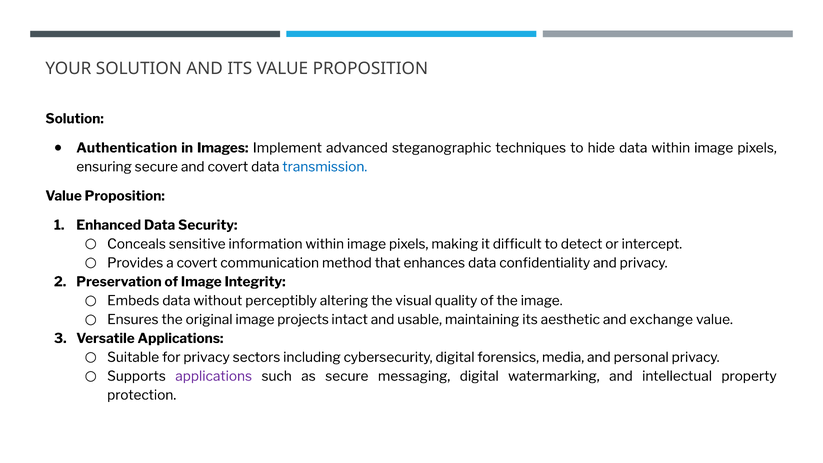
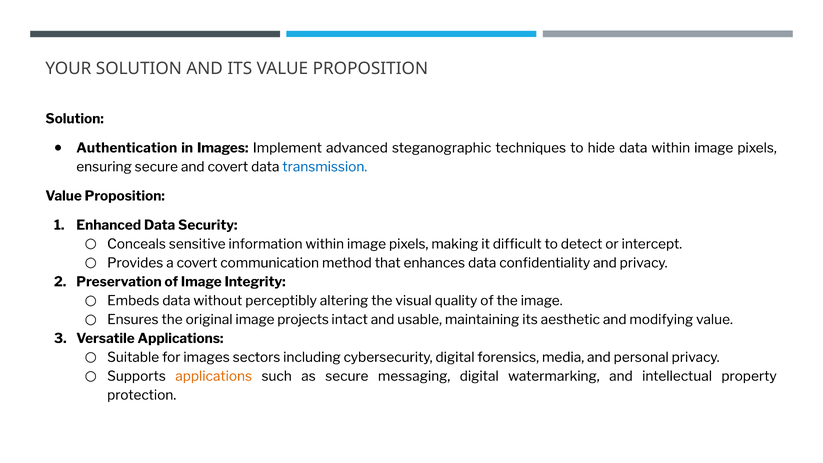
exchange: exchange -> modifying
for privacy: privacy -> images
applications at (214, 376) colour: purple -> orange
